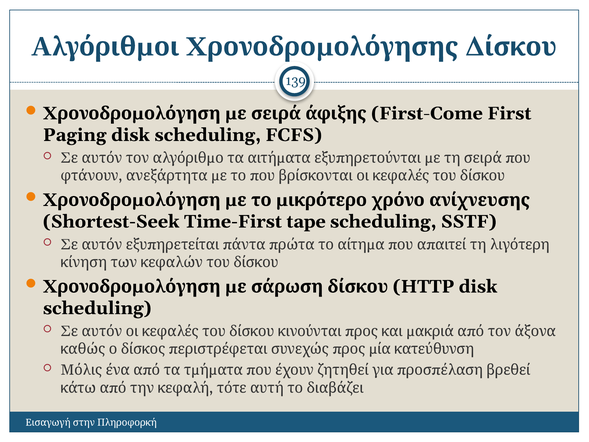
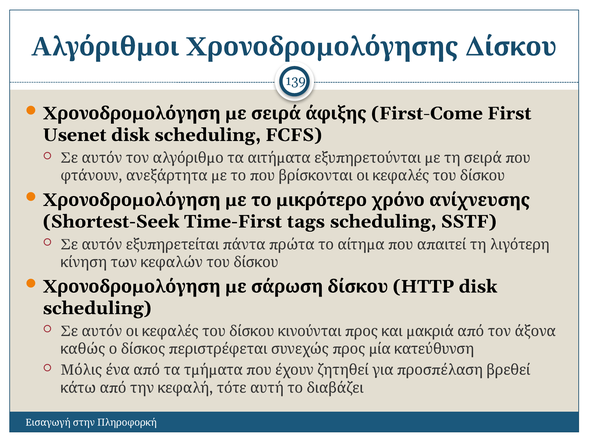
Paging: Paging -> Usenet
tape: tape -> tags
